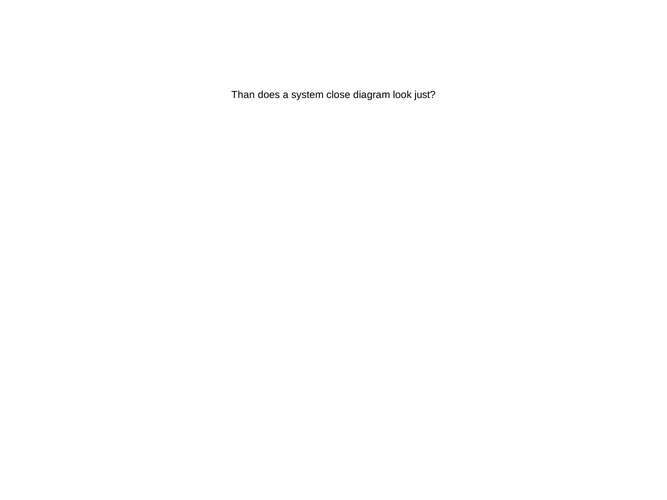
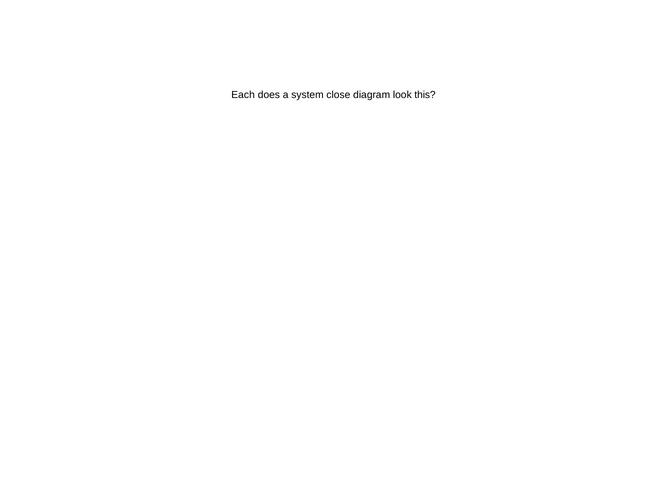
Than: Than -> Each
just: just -> this
